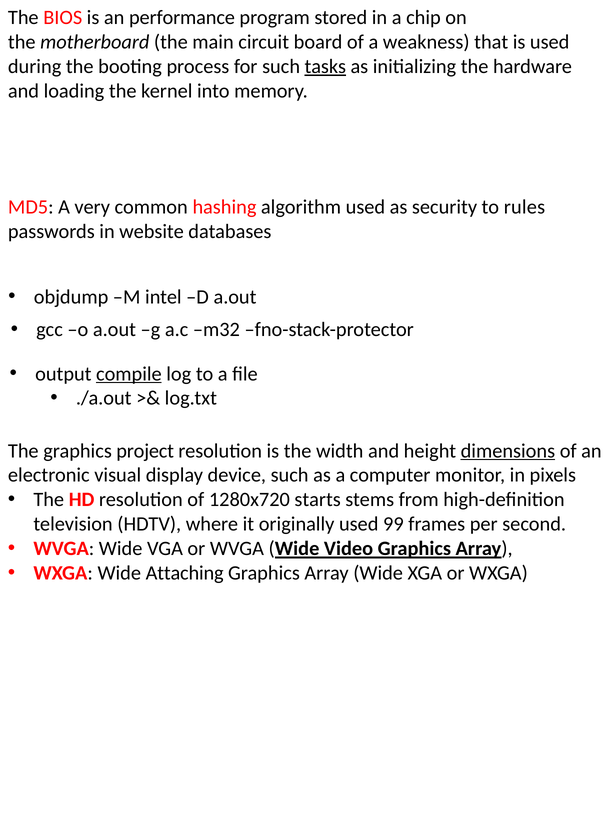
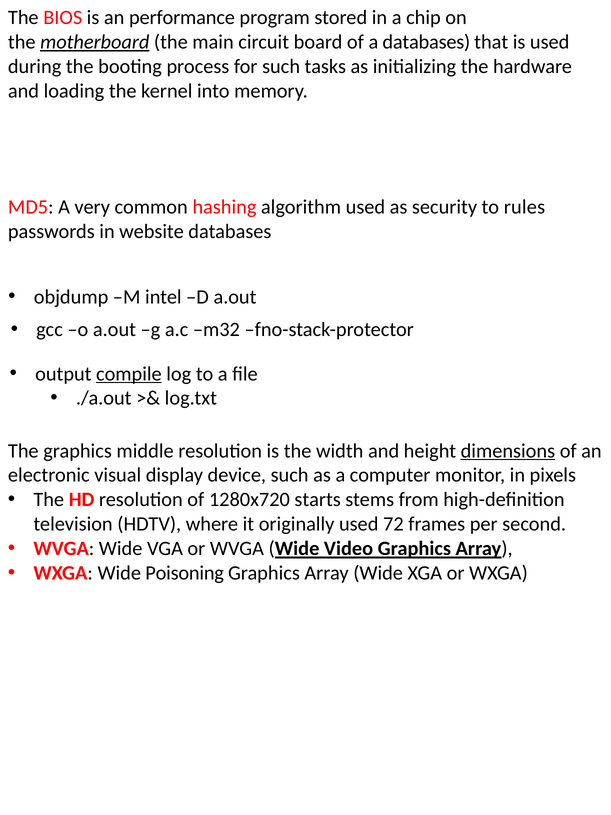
motherboard underline: none -> present
a weakness: weakness -> databases
tasks underline: present -> none
project: project -> middle
99: 99 -> 72
Attaching: Attaching -> Poisoning
